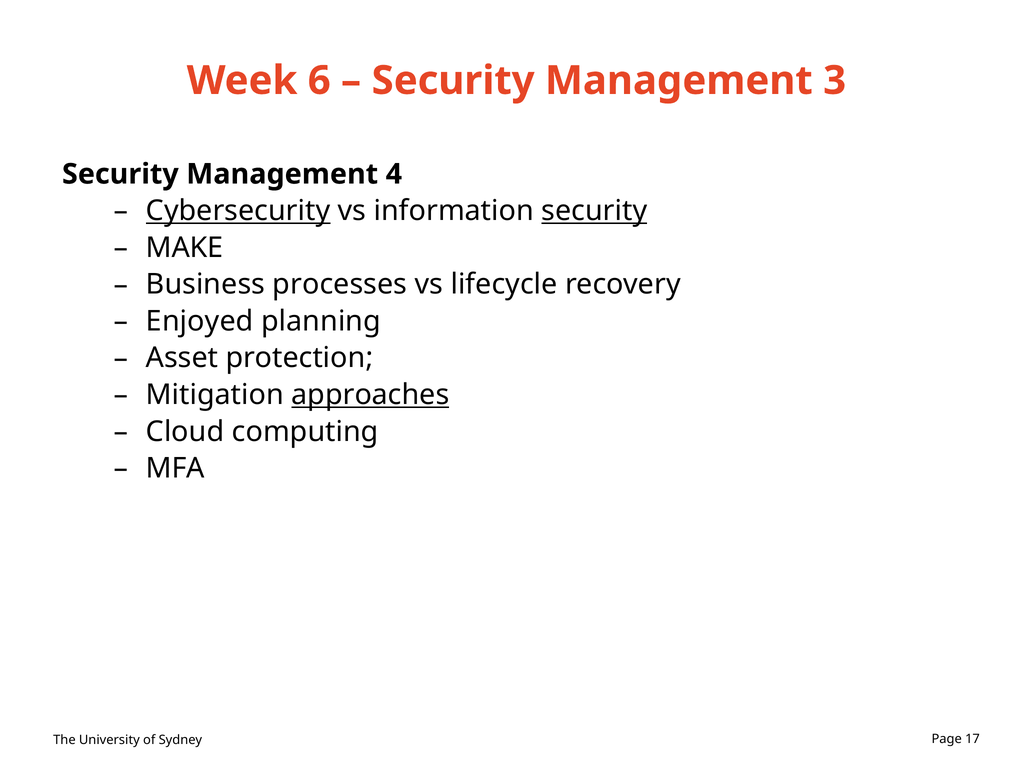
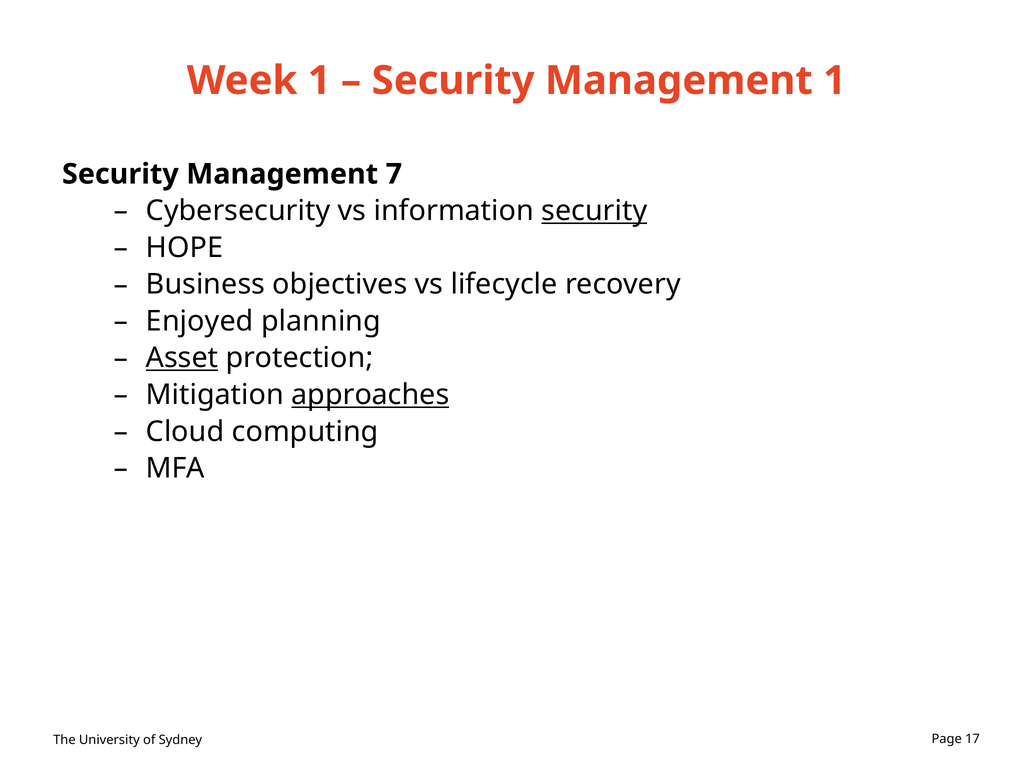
Week 6: 6 -> 1
Management 3: 3 -> 1
4: 4 -> 7
Cybersecurity underline: present -> none
MAKE: MAKE -> HOPE
processes: processes -> objectives
Asset underline: none -> present
